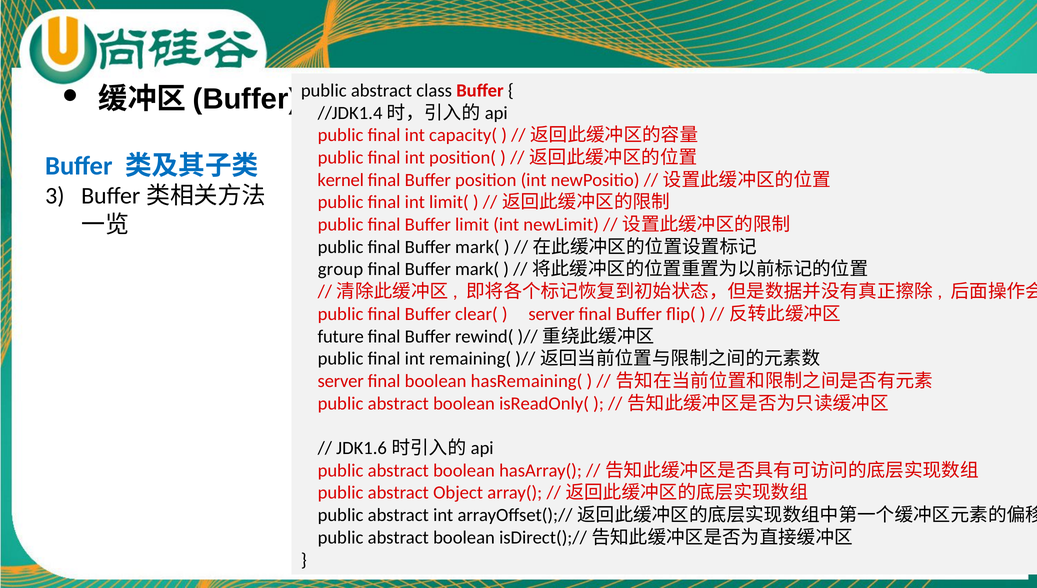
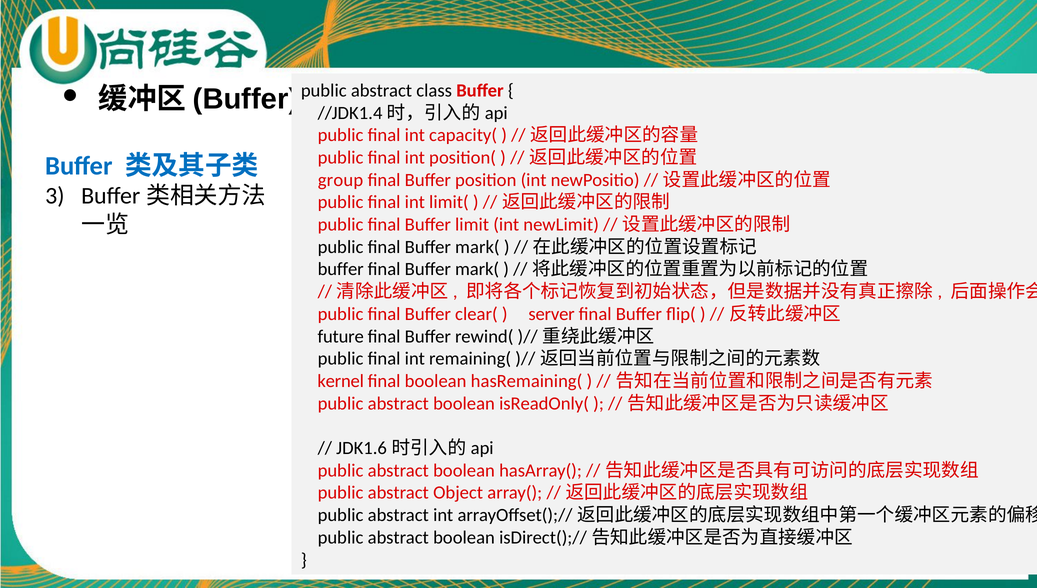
kernel: kernel -> group
group at (340, 269): group -> buffer
server at (341, 381): server -> kernel
